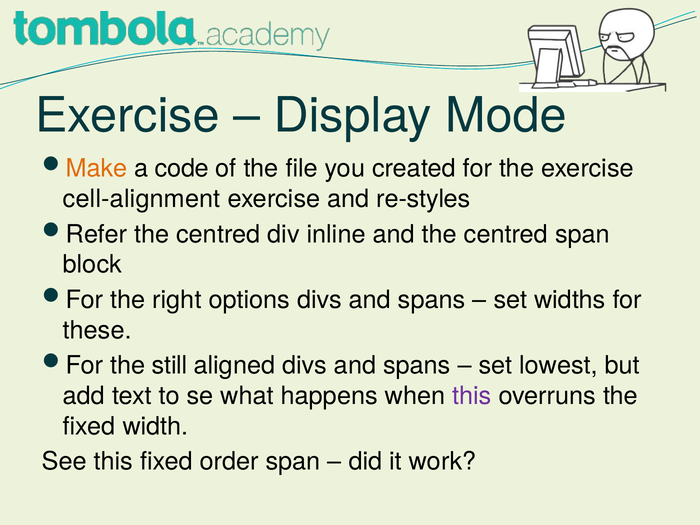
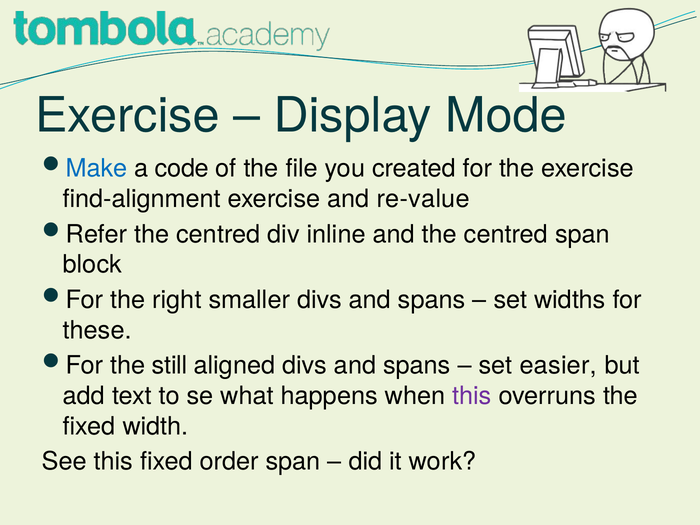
Make colour: orange -> blue
cell-alignment: cell-alignment -> find-alignment
re-styles: re-styles -> re-value
options: options -> smaller
lowest: lowest -> easier
